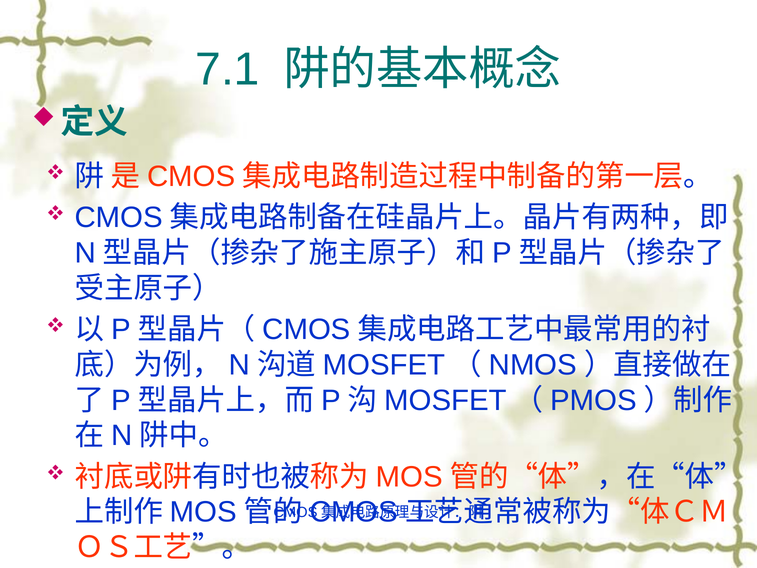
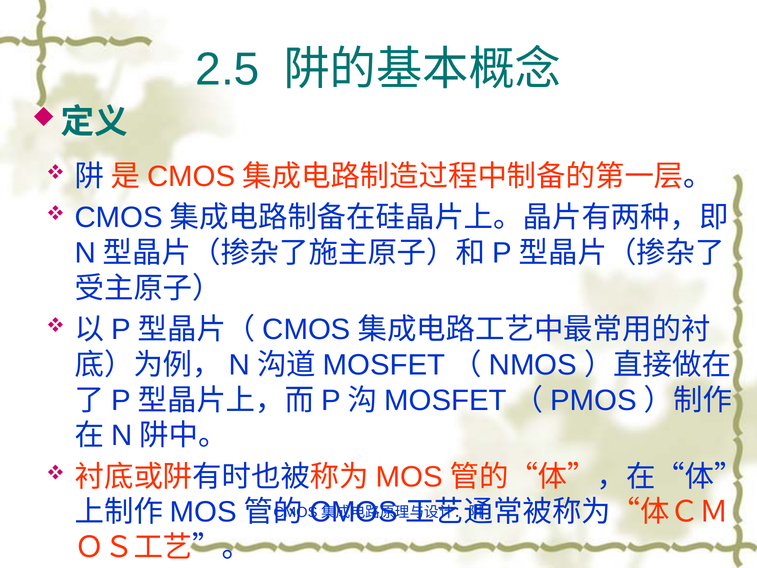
7.1: 7.1 -> 2.5
